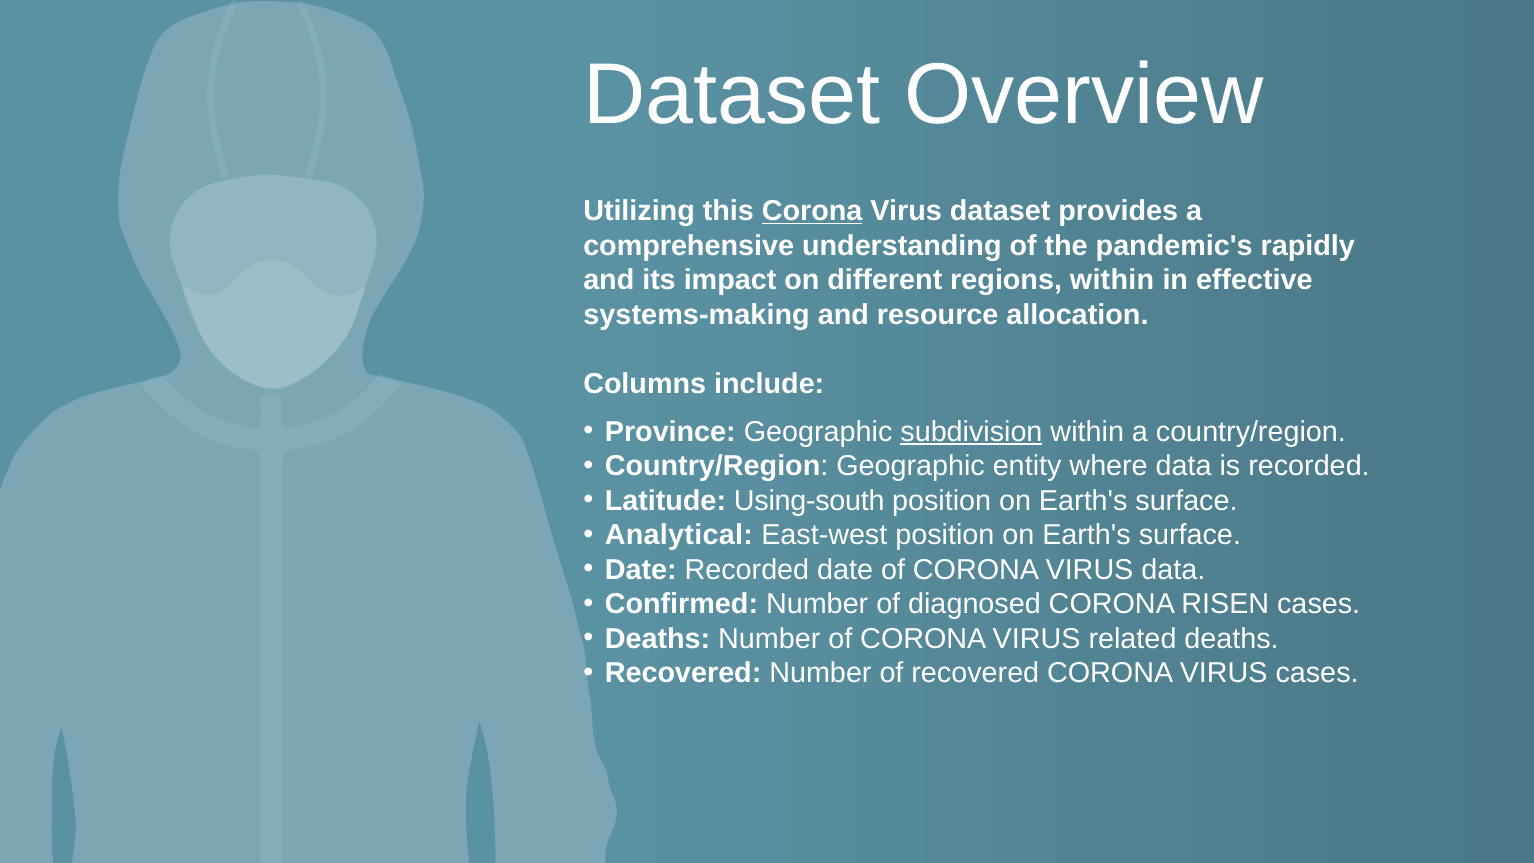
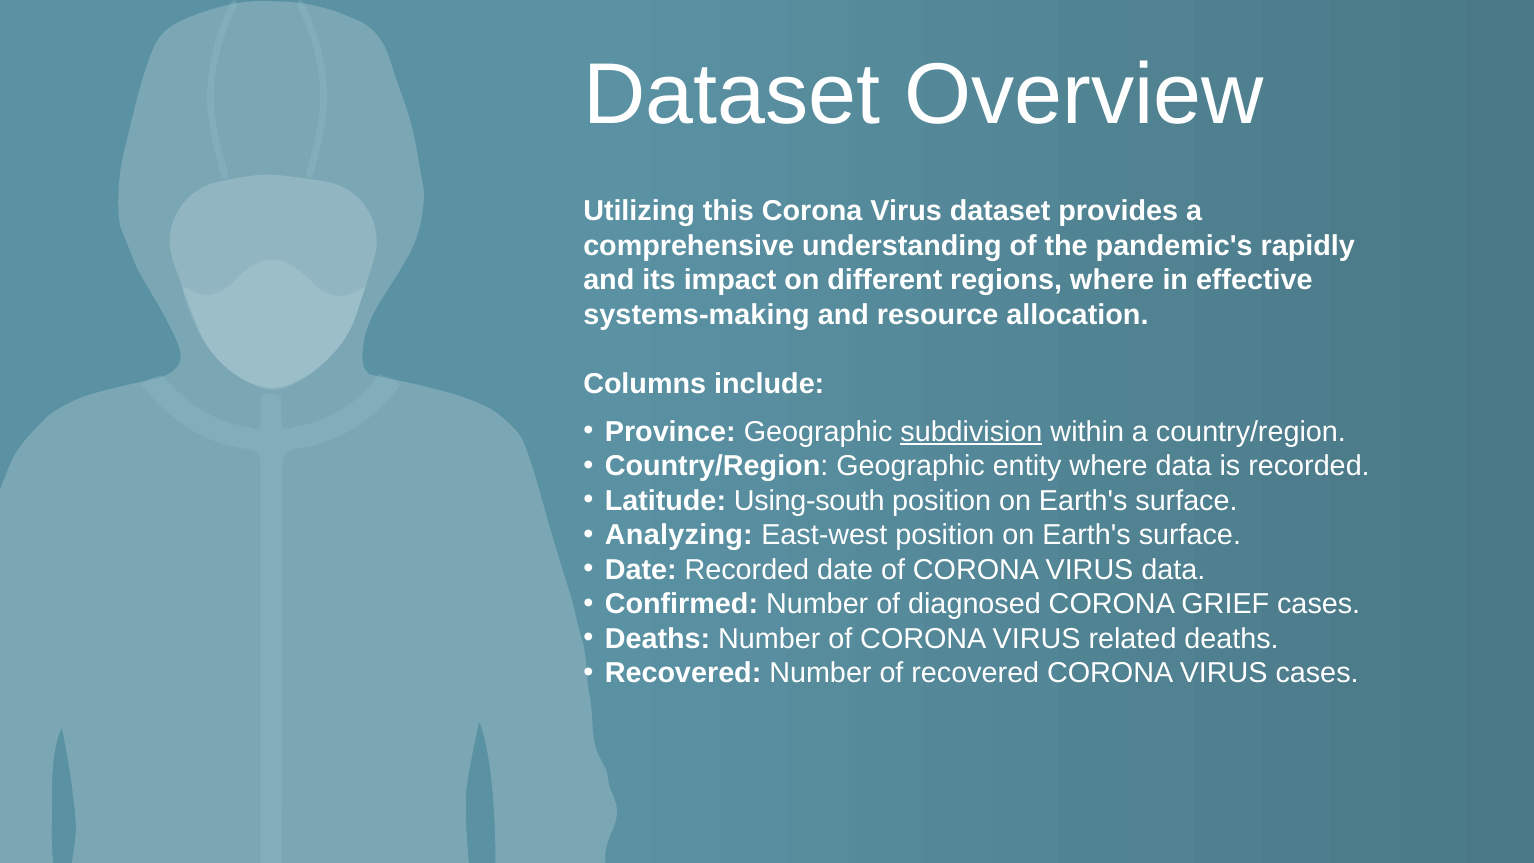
Corona at (812, 211) underline: present -> none
regions within: within -> where
Analytical: Analytical -> Analyzing
RISEN: RISEN -> GRIEF
